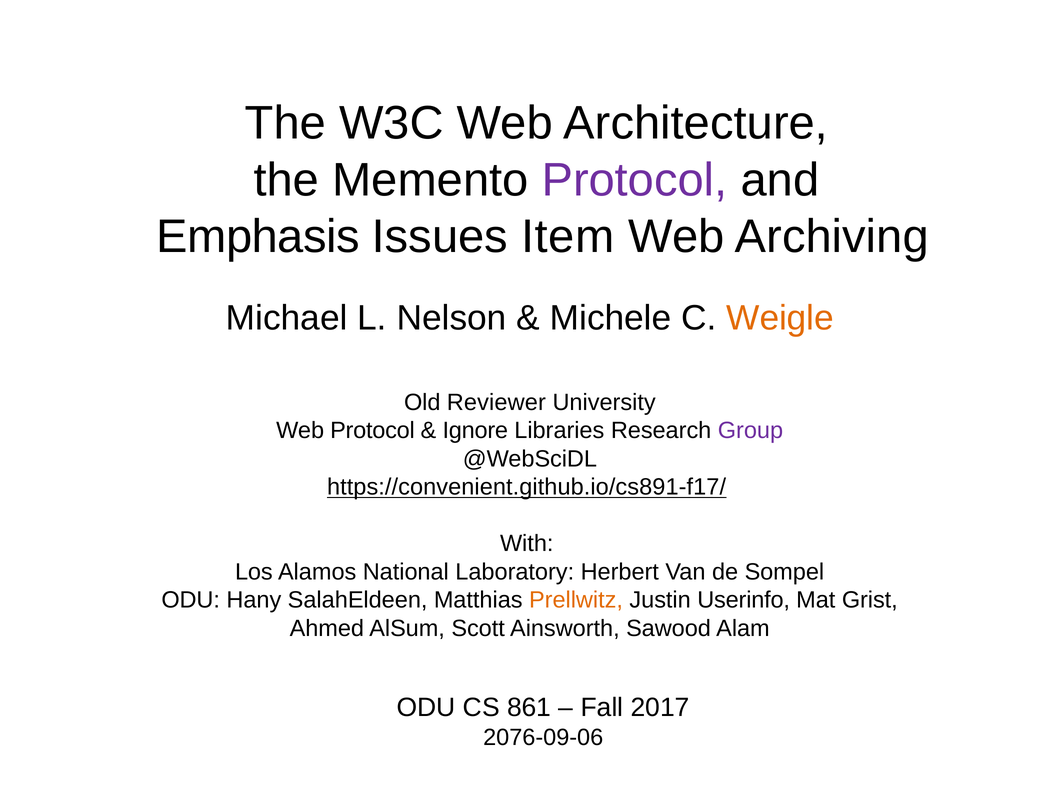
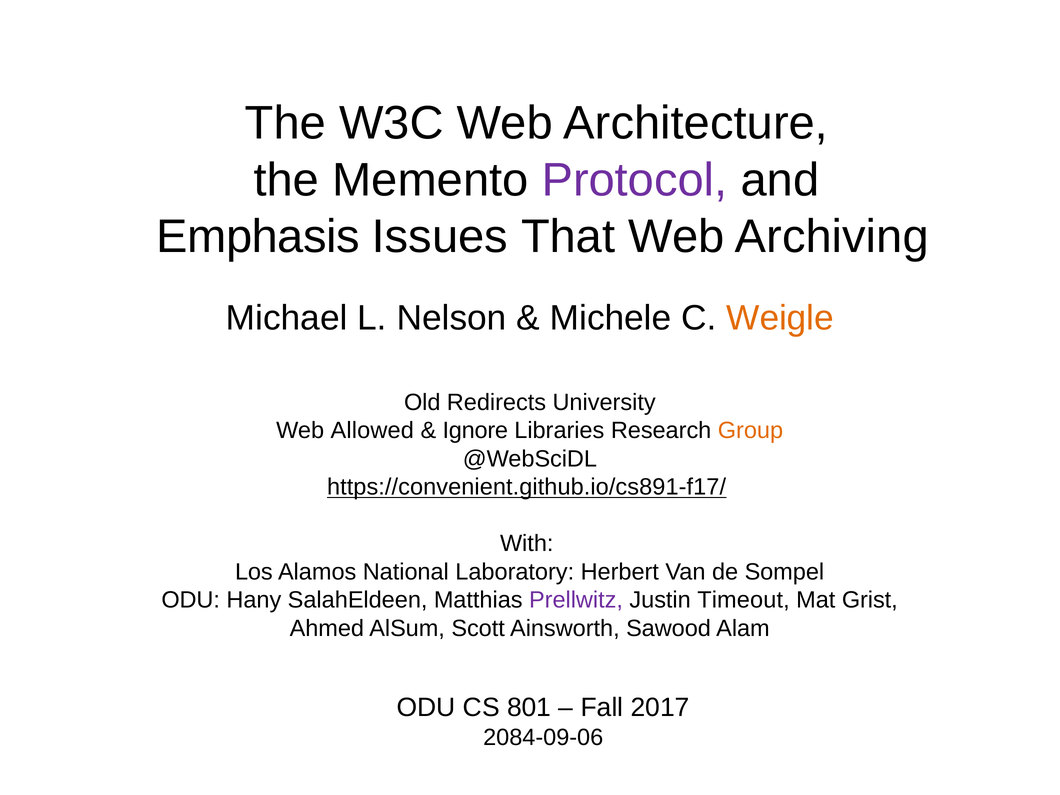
Item: Item -> That
Reviewer: Reviewer -> Redirects
Web Protocol: Protocol -> Allowed
Group colour: purple -> orange
Prellwitz colour: orange -> purple
Userinfo: Userinfo -> Timeout
861: 861 -> 801
2076-09-06: 2076-09-06 -> 2084-09-06
